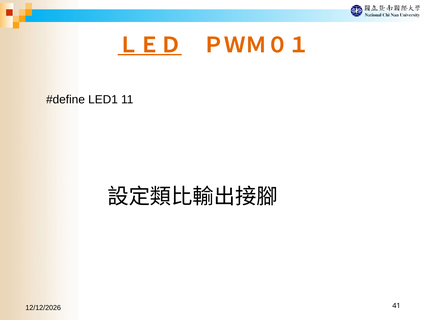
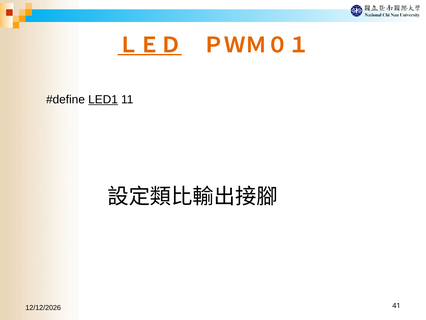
LED1 underline: none -> present
